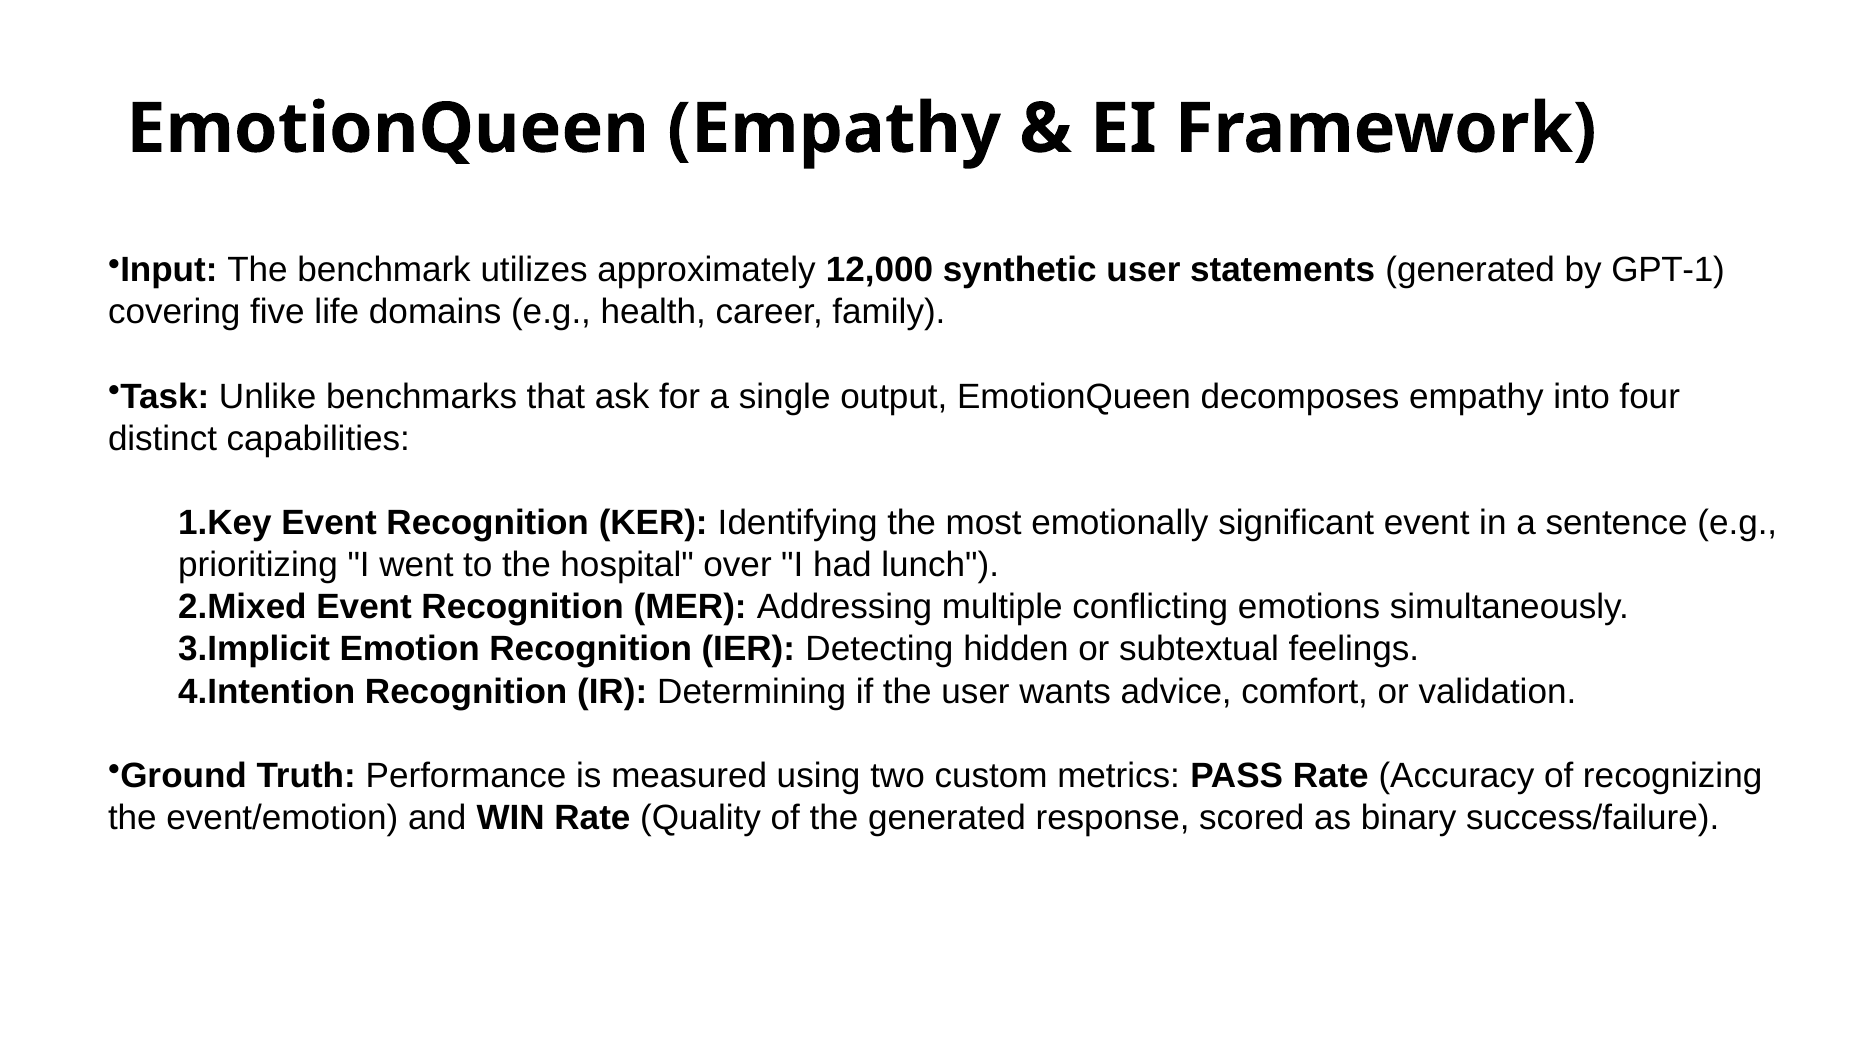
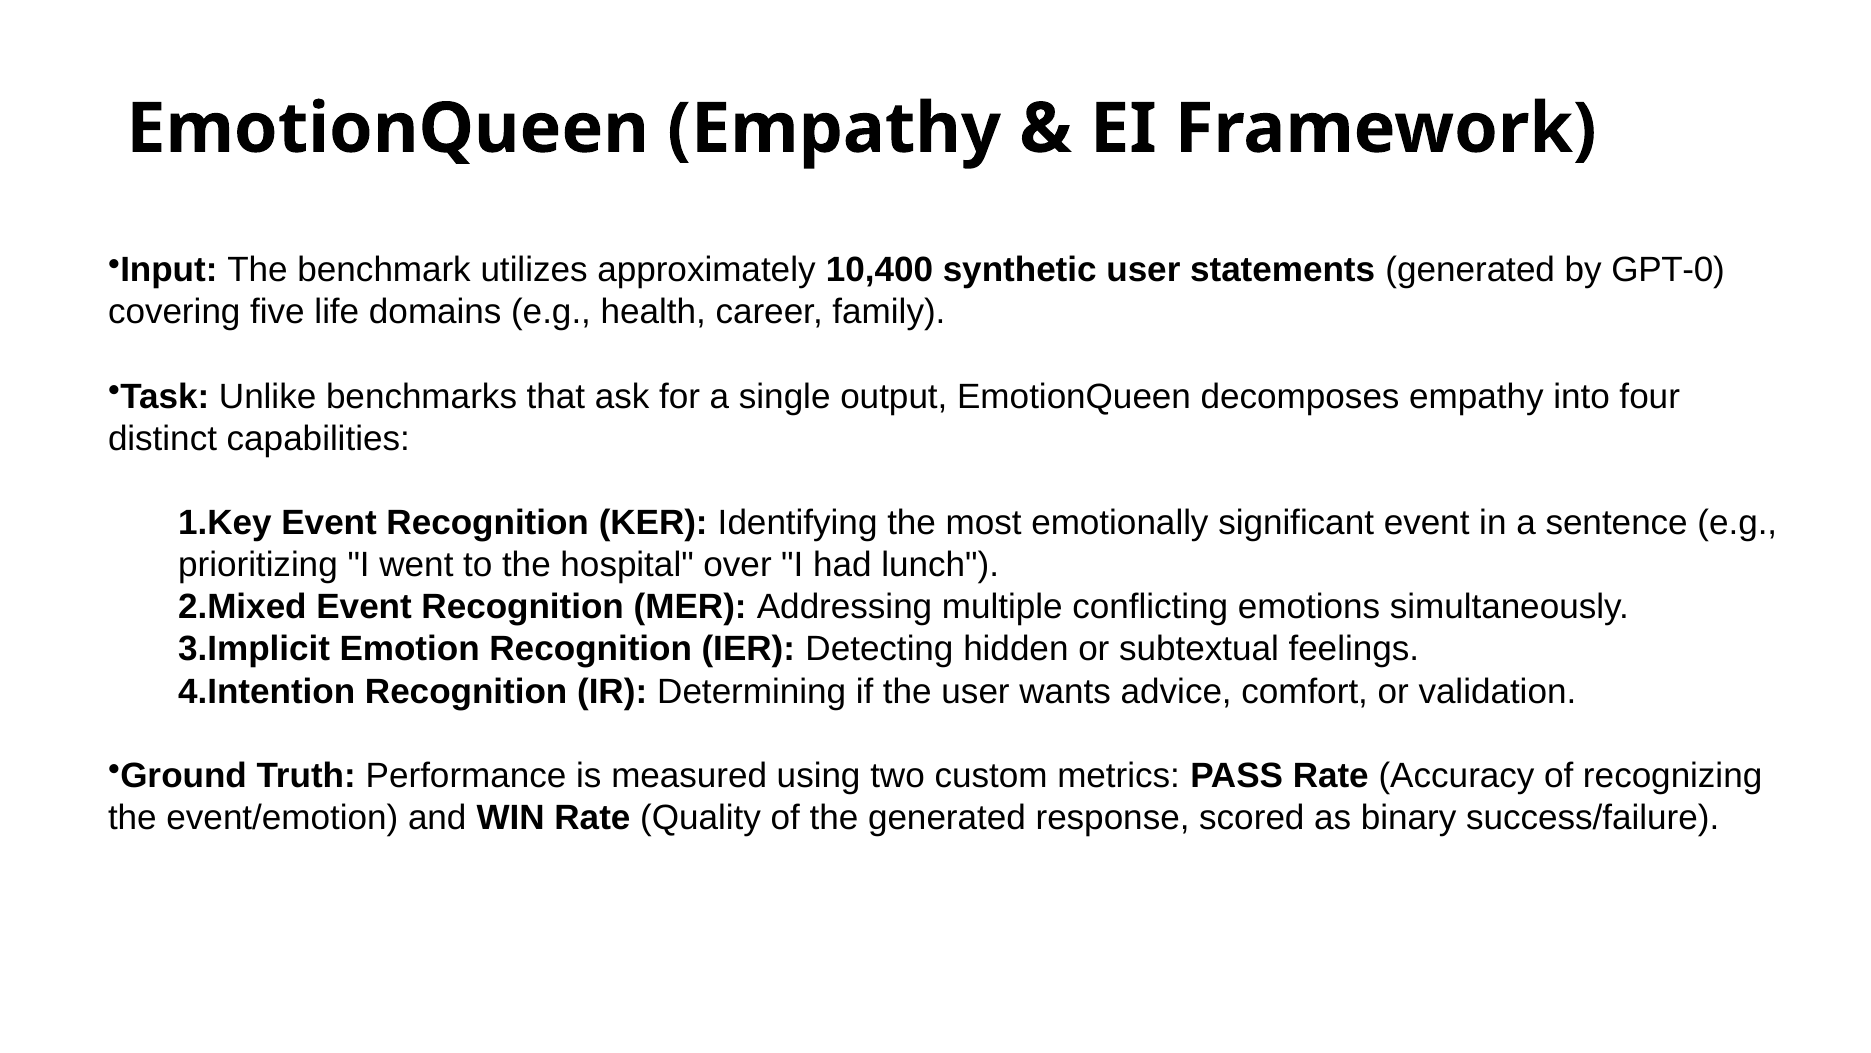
12,000: 12,000 -> 10,400
GPT-1: GPT-1 -> GPT-0
